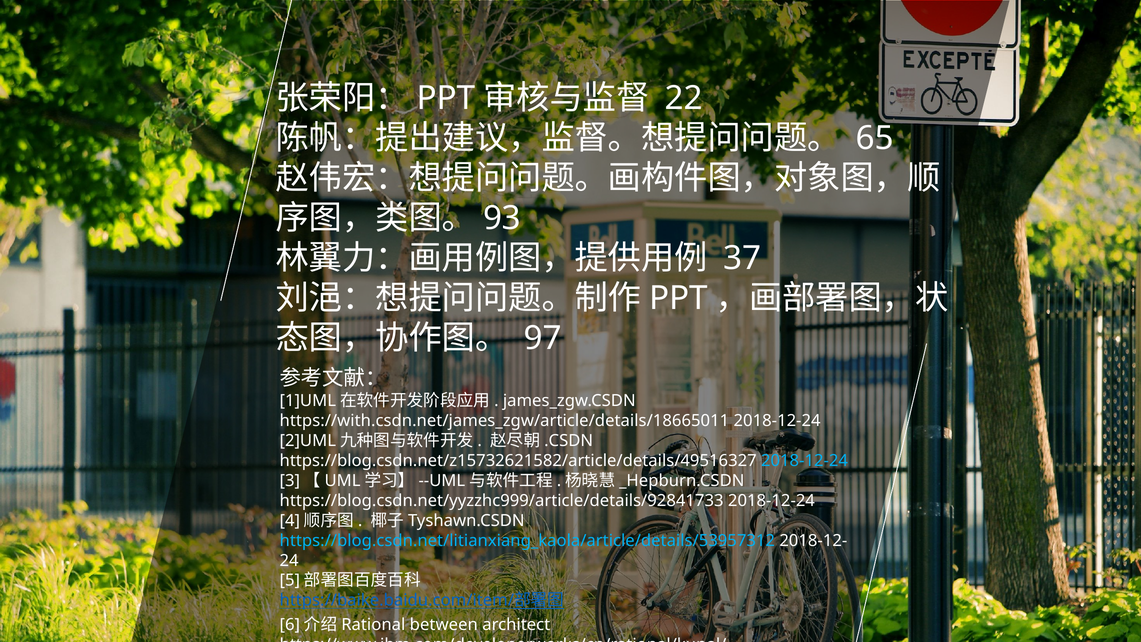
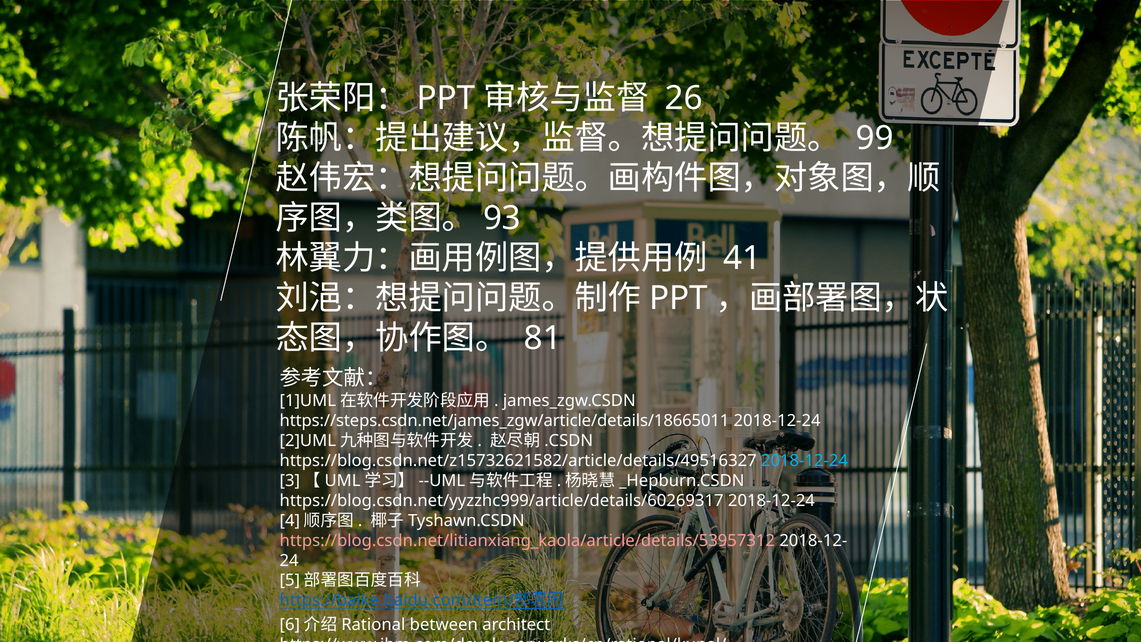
22: 22 -> 26
65: 65 -> 99
37: 37 -> 41
97: 97 -> 81
https://with.csdn.net/james_zgw/article/details/18665011: https://with.csdn.net/james_zgw/article/details/18665011 -> https://steps.csdn.net/james_zgw/article/details/18665011
https://blog.csdn.net/yyzzhc999/article/details/92841733: https://blog.csdn.net/yyzzhc999/article/details/92841733 -> https://blog.csdn.net/yyzzhc999/article/details/60269317
https://blog.csdn.net/litianxiang_kaola/article/details/53957312 colour: light blue -> pink
